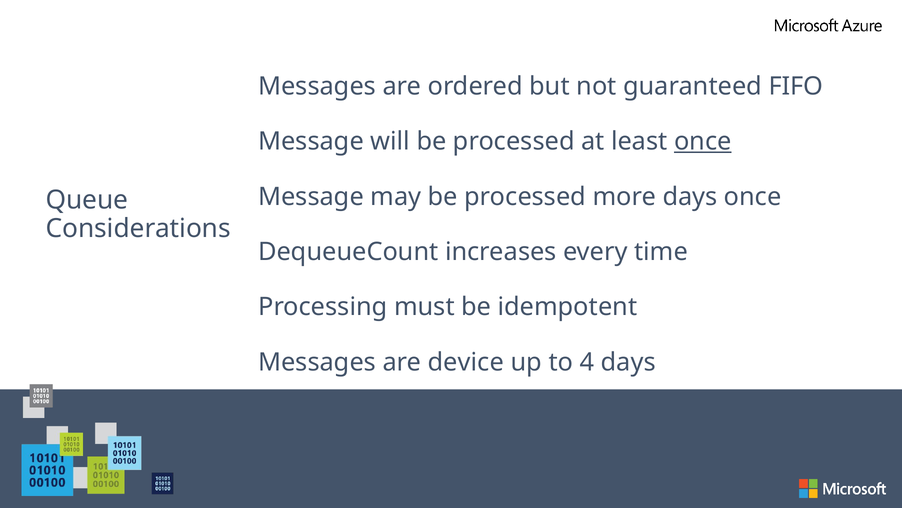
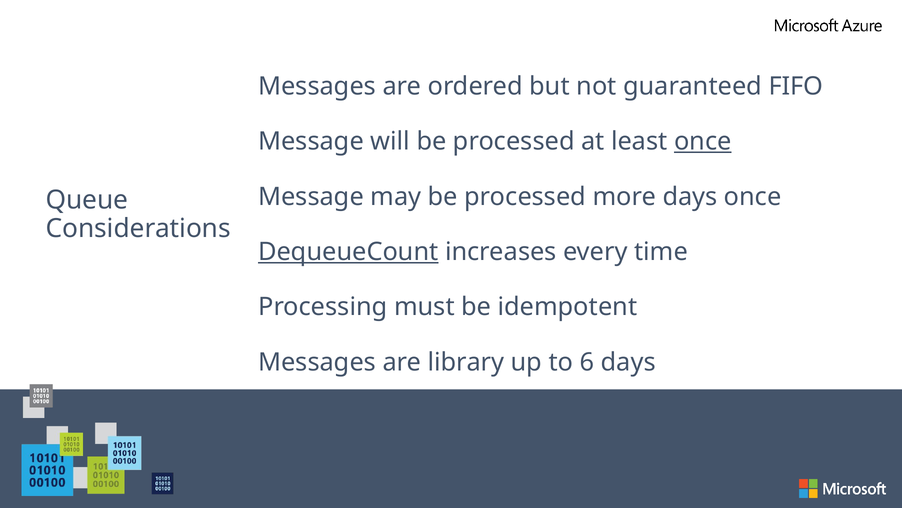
DequeueCount underline: none -> present
device: device -> library
4: 4 -> 6
